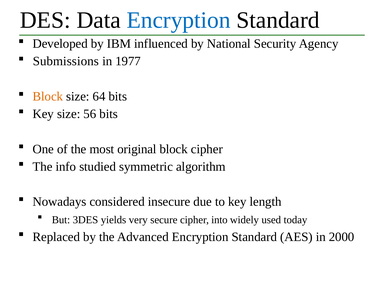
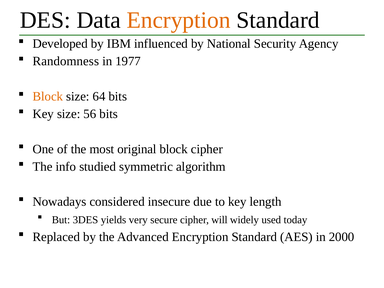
Encryption at (179, 20) colour: blue -> orange
Submissions: Submissions -> Randomness
into: into -> will
